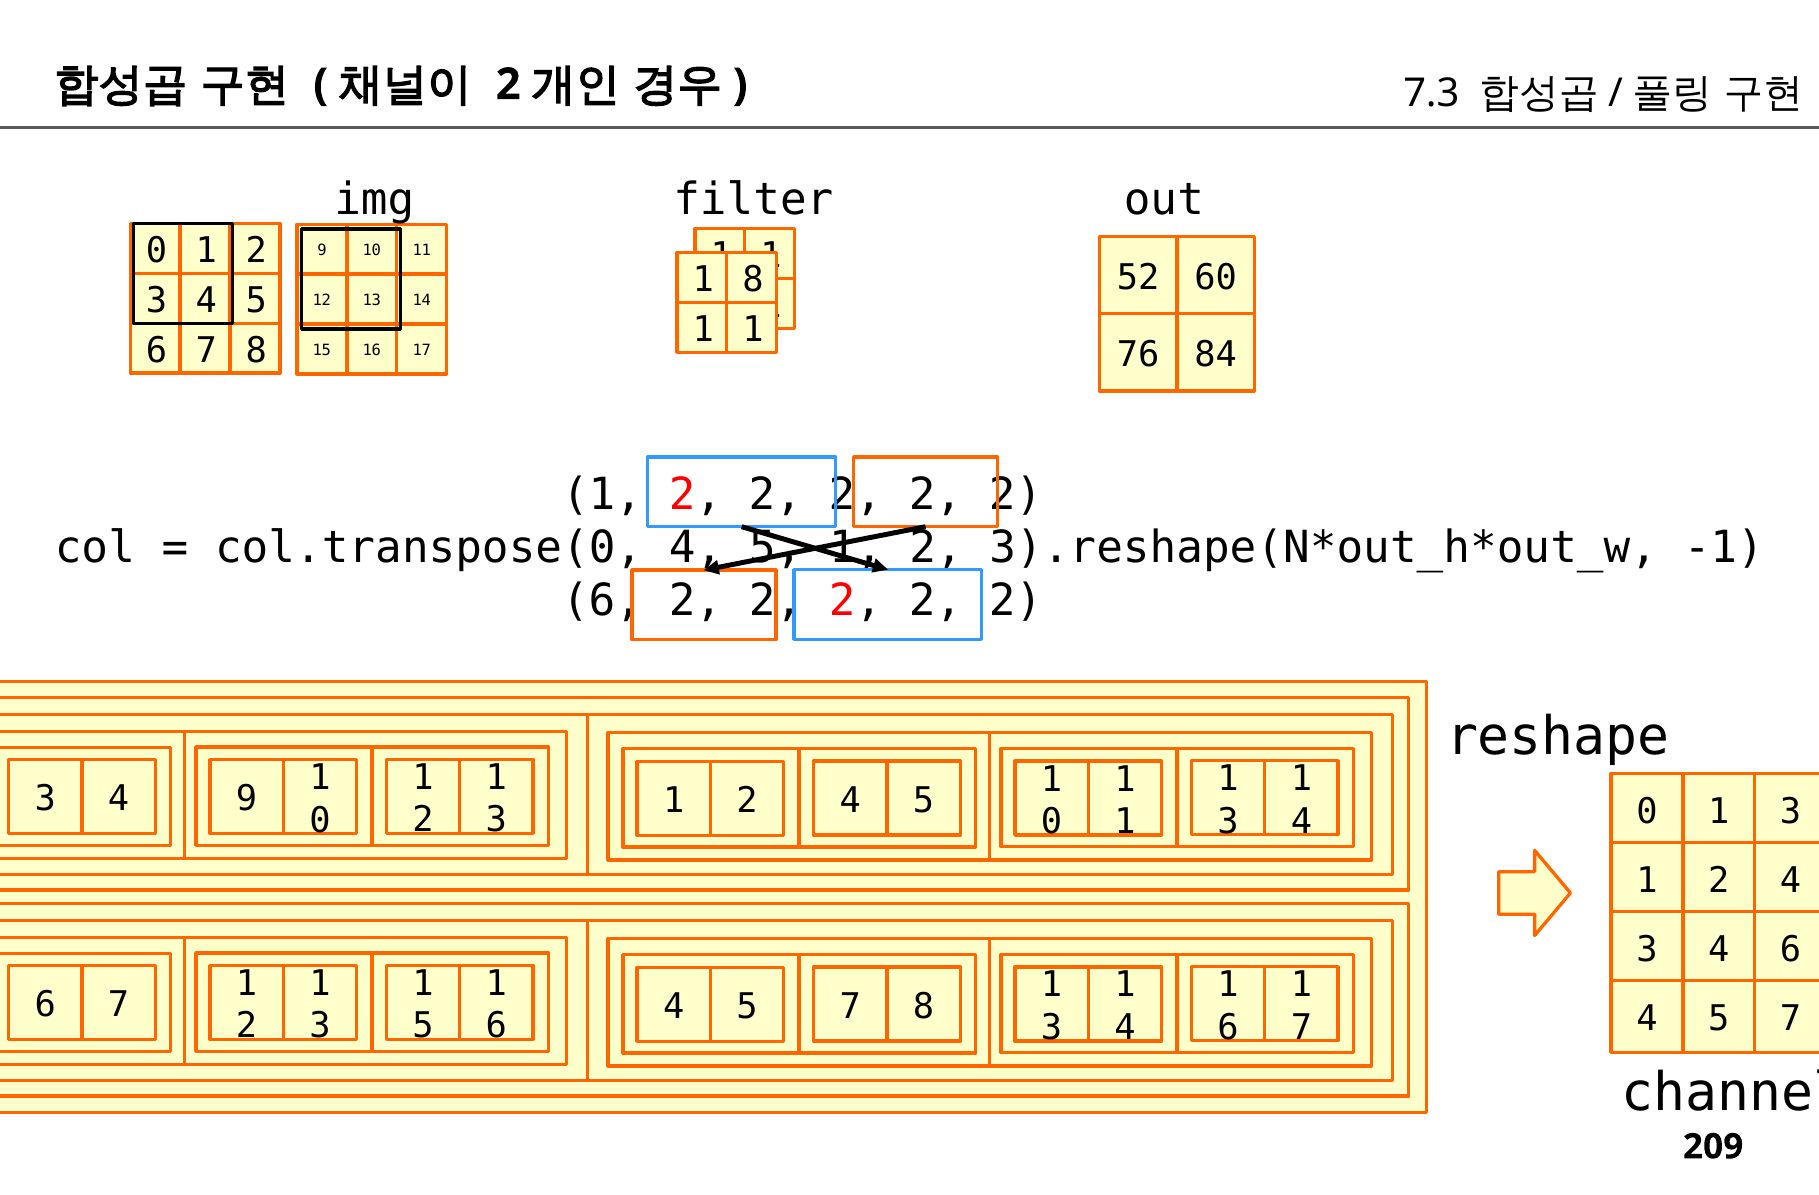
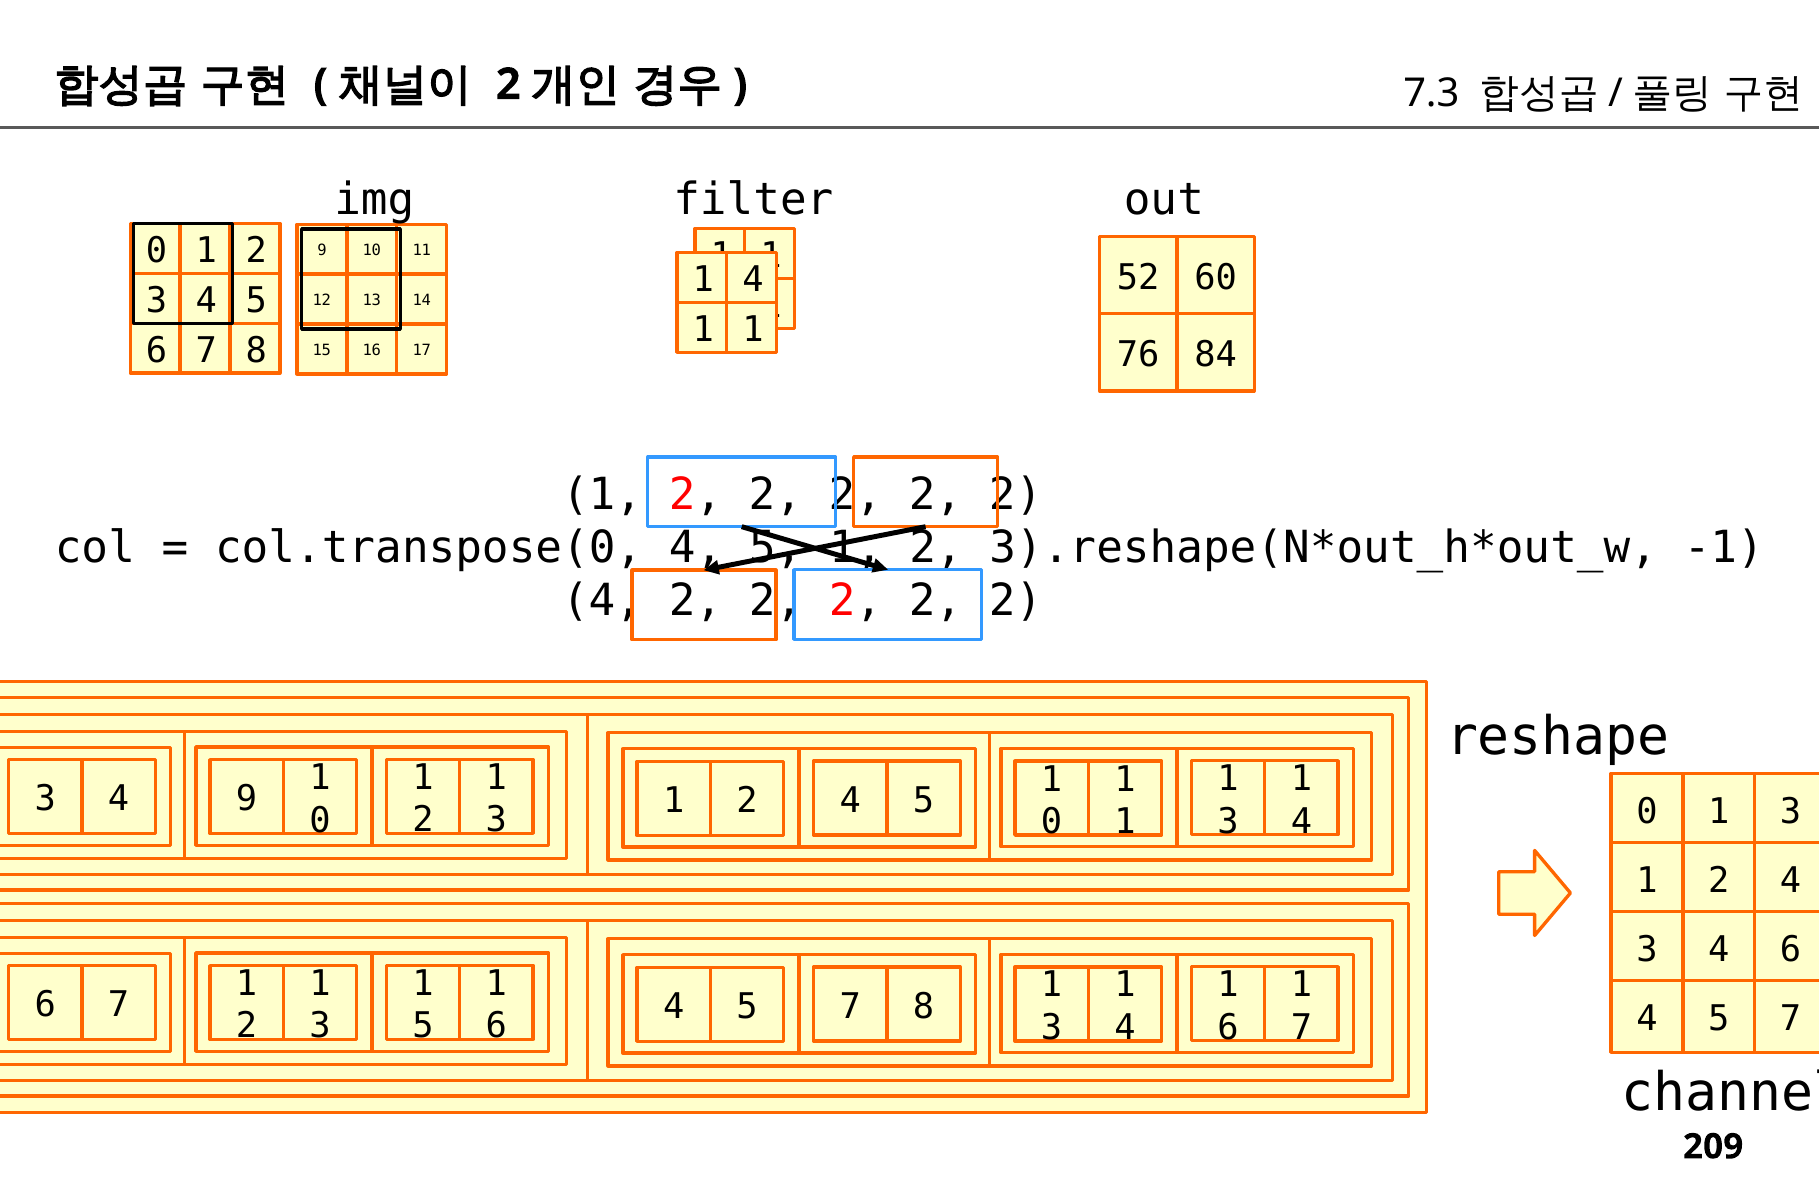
8 at (753, 280): 8 -> 4
6 at (602, 601): 6 -> 4
